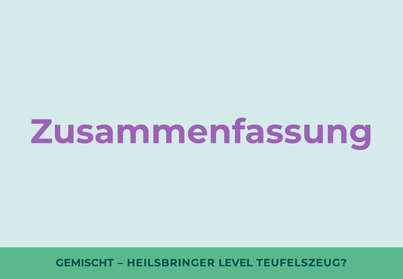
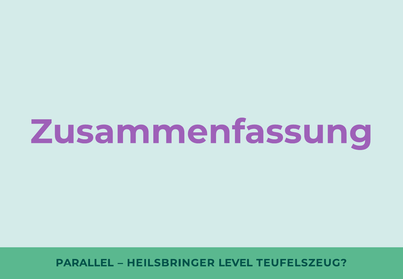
GEMISCHT: GEMISCHT -> PARALLEL
